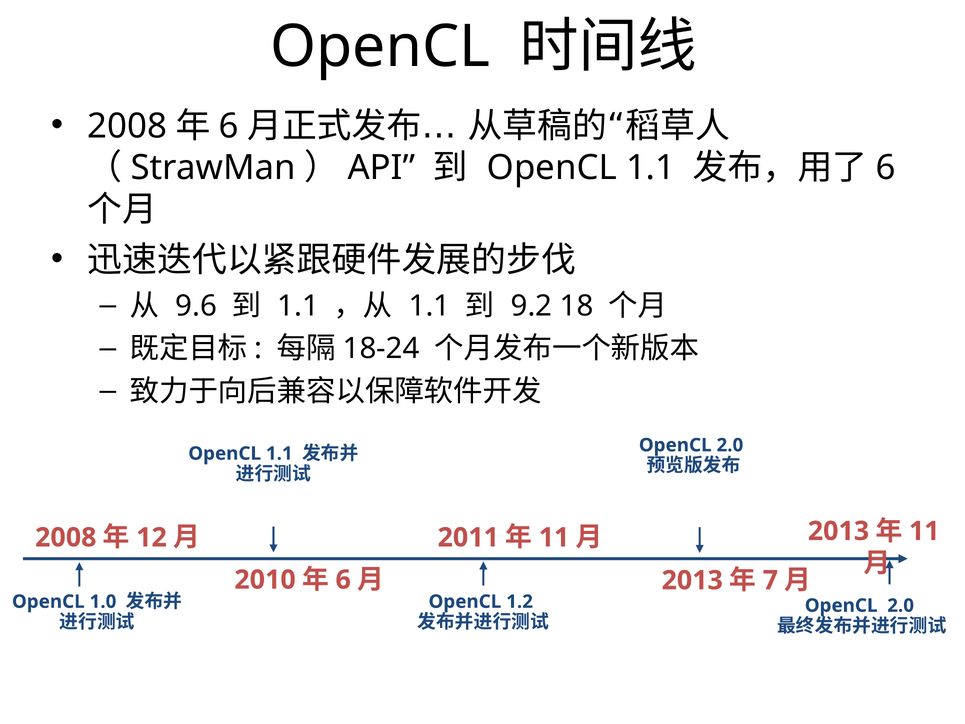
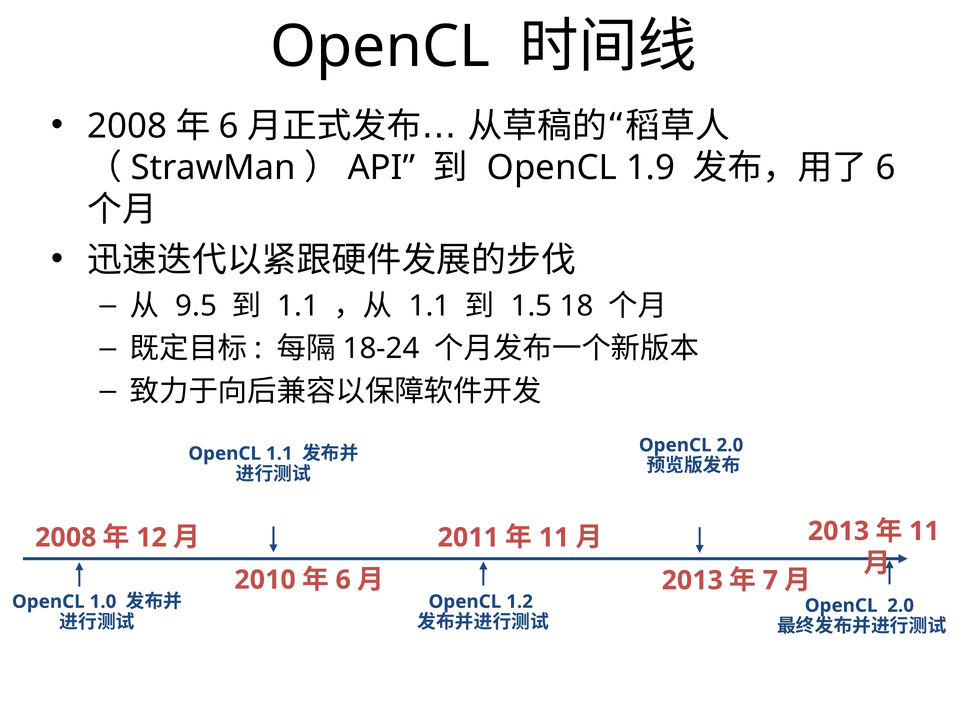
1.1 at (651, 168): 1.1 -> 1.9
9.6: 9.6 -> 9.5
9.2: 9.2 -> 1.5
